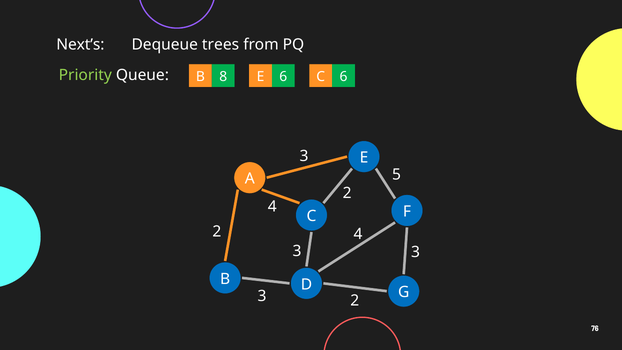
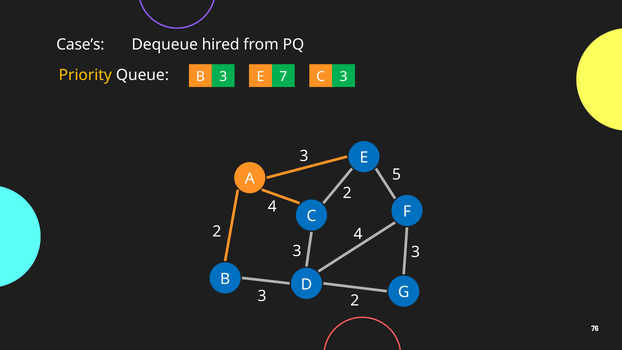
Next’s: Next’s -> Case’s
trees: trees -> hired
Priority colour: light green -> yellow
B 8: 8 -> 3
E 6: 6 -> 7
C 6: 6 -> 3
